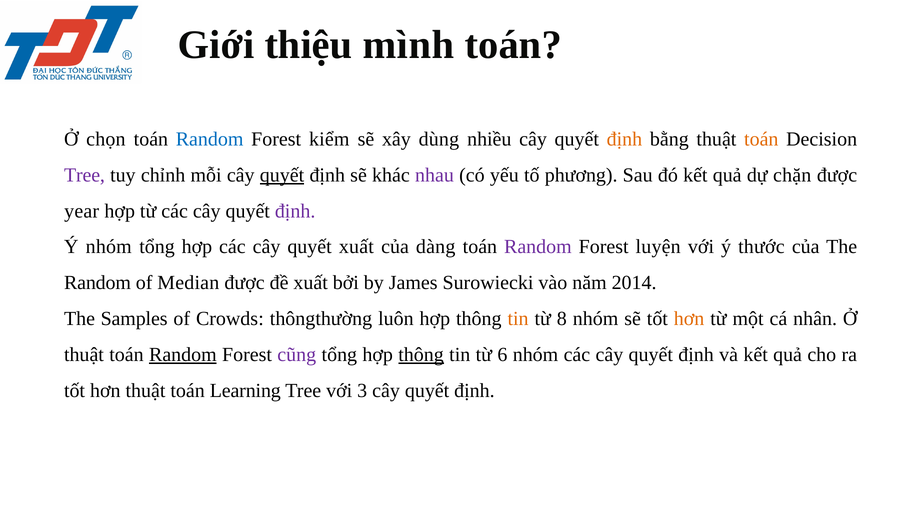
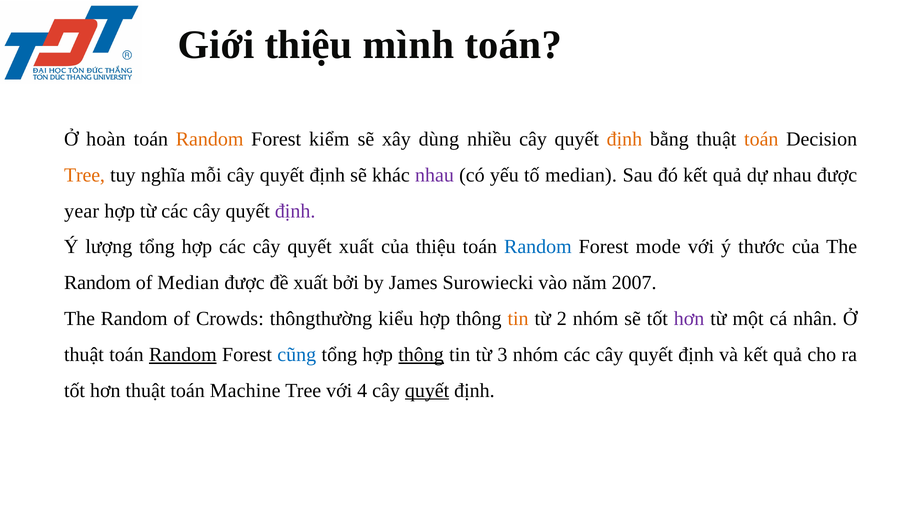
chọn: chọn -> hoàn
Random at (210, 139) colour: blue -> orange
Tree at (84, 175) colour: purple -> orange
chỉnh: chỉnh -> nghĩa
quyết at (282, 175) underline: present -> none
tố phương: phương -> median
dự chặn: chặn -> nhau
Ý nhóm: nhóm -> lượng
của dàng: dàng -> thiệu
Random at (538, 247) colour: purple -> blue
luyện: luyện -> mode
2014: 2014 -> 2007
Samples at (134, 319): Samples -> Random
luôn: luôn -> kiểu
8: 8 -> 2
hơn at (689, 319) colour: orange -> purple
cũng colour: purple -> blue
6: 6 -> 3
Learning: Learning -> Machine
3: 3 -> 4
quyết at (427, 391) underline: none -> present
